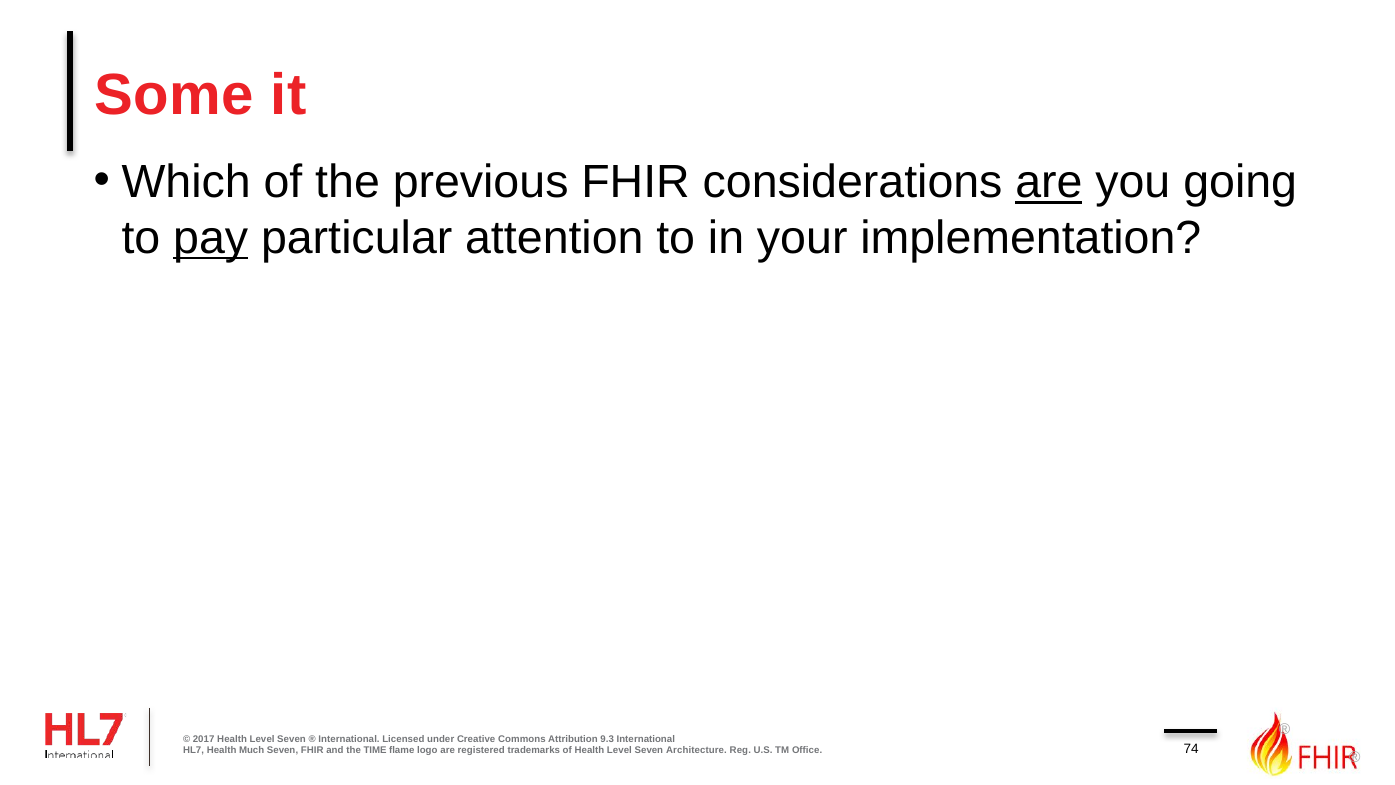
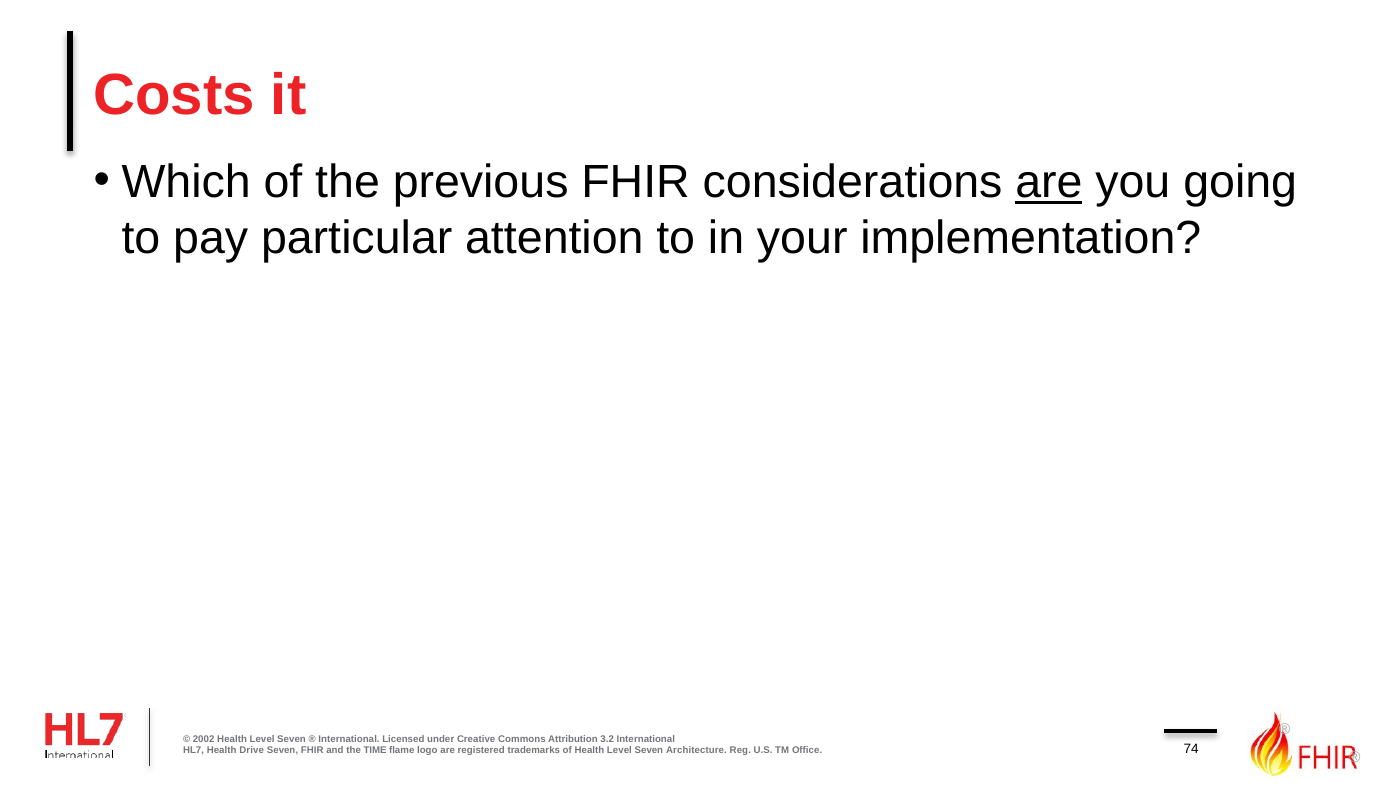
Some: Some -> Costs
pay underline: present -> none
2017: 2017 -> 2002
9.3: 9.3 -> 3.2
Much: Much -> Drive
